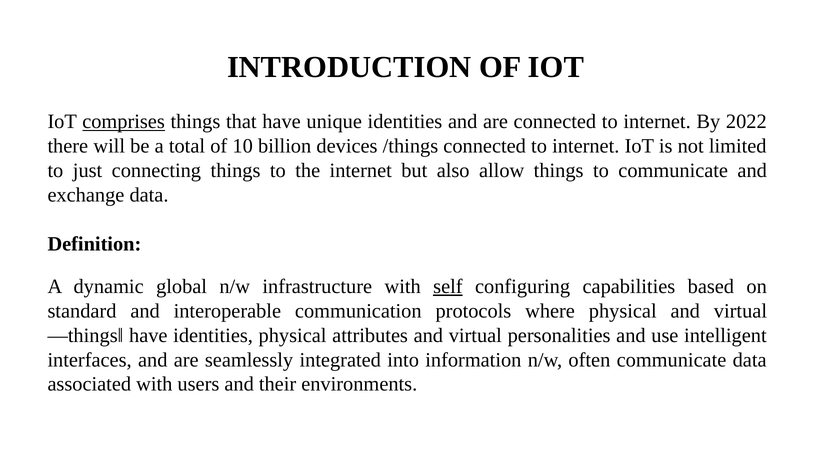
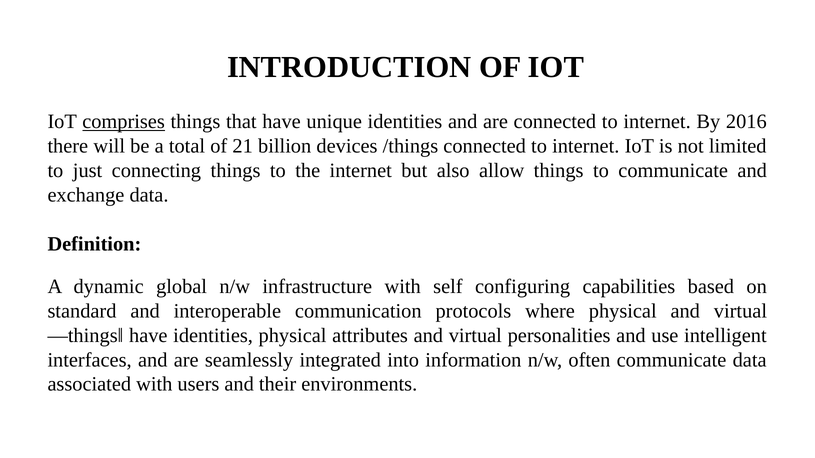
2022: 2022 -> 2016
10: 10 -> 21
self underline: present -> none
